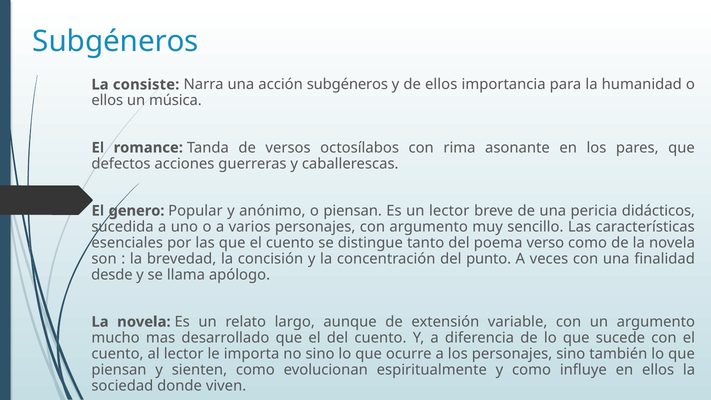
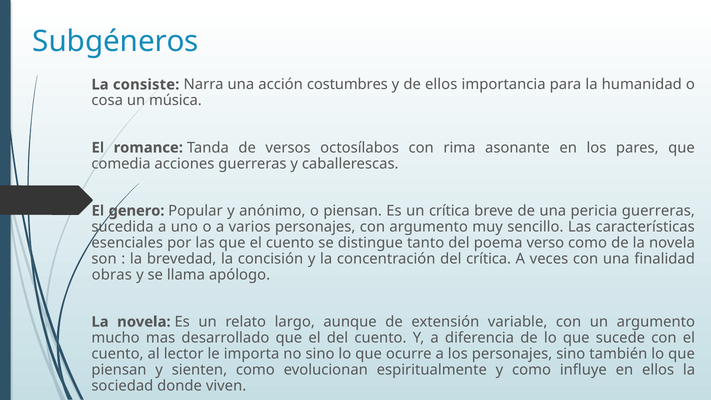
acción subgéneros: subgéneros -> costumbres
ellos at (107, 101): ellos -> cosa
defectos: defectos -> comedia
un lector: lector -> crítica
pericia didácticos: didácticos -> guerreras
del punto: punto -> crítica
desde: desde -> obras
